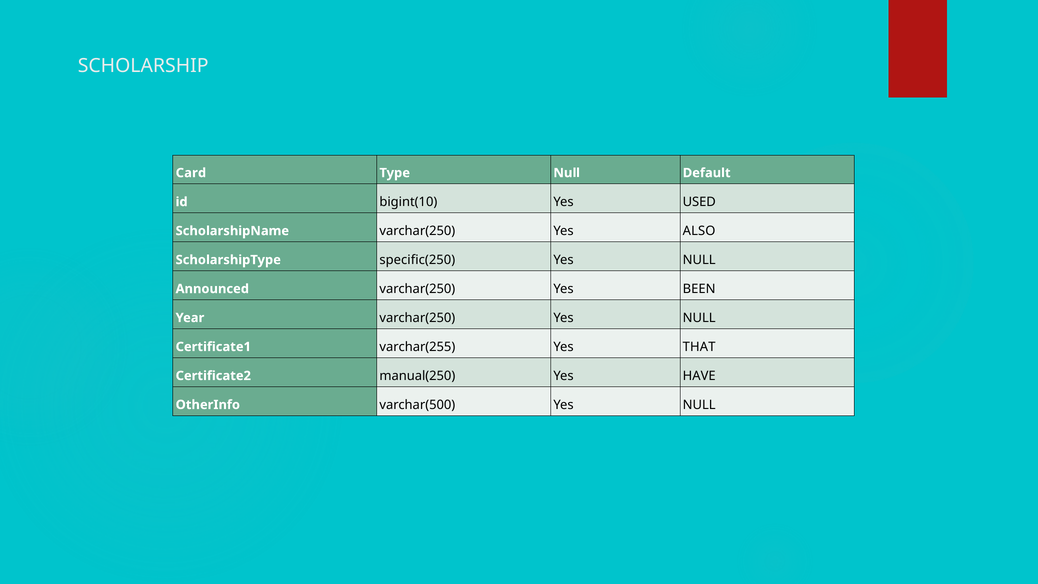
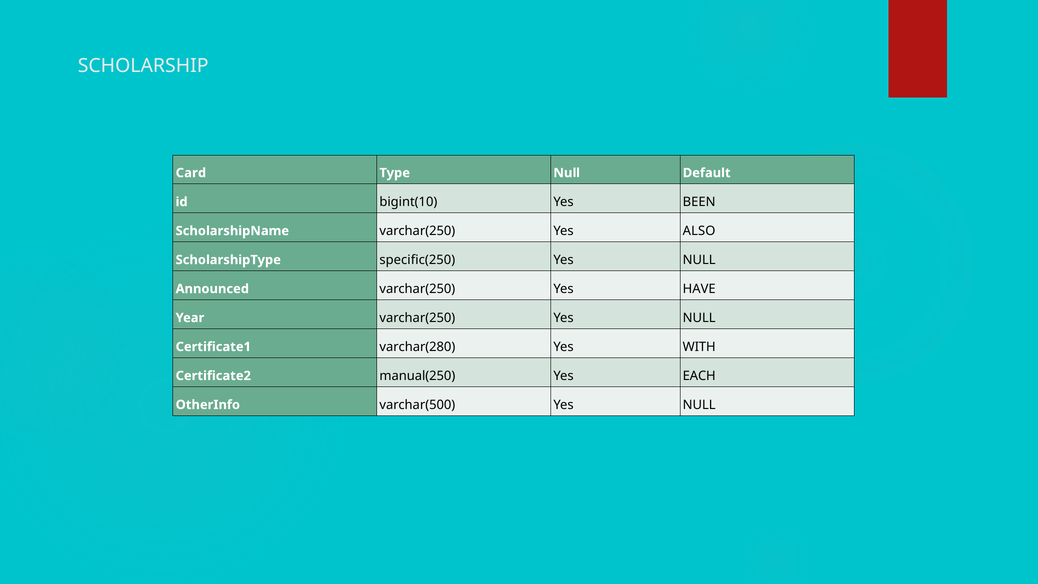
USED: USED -> BEEN
BEEN: BEEN -> HAVE
varchar(255: varchar(255 -> varchar(280
THAT: THAT -> WITH
HAVE: HAVE -> EACH
